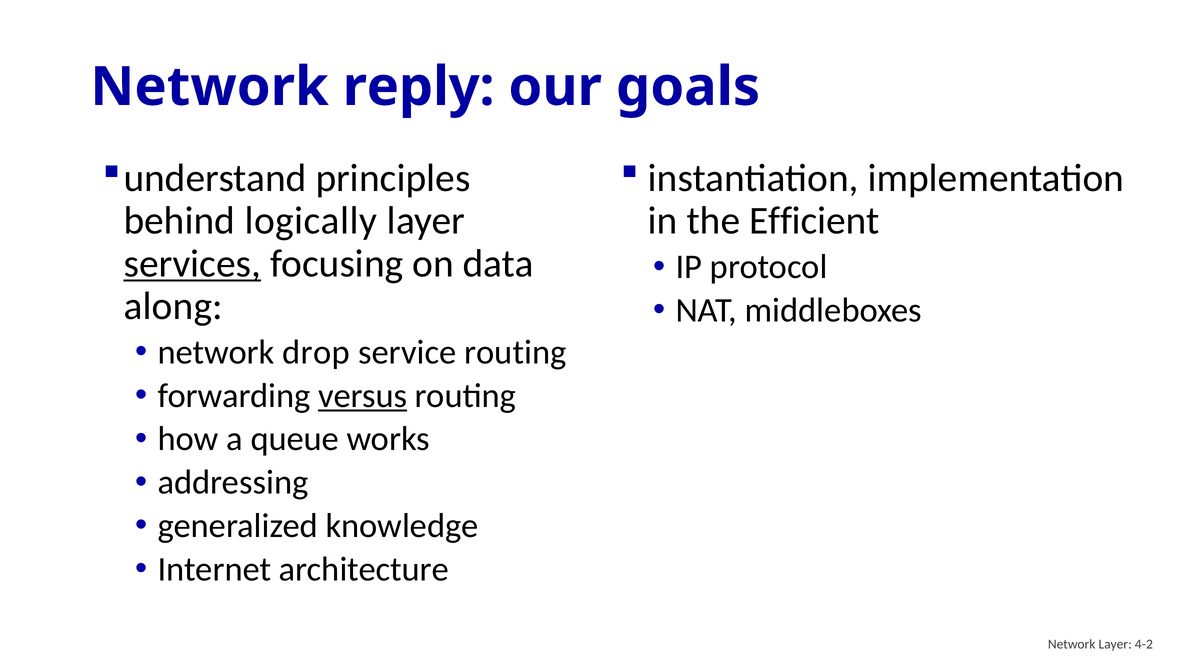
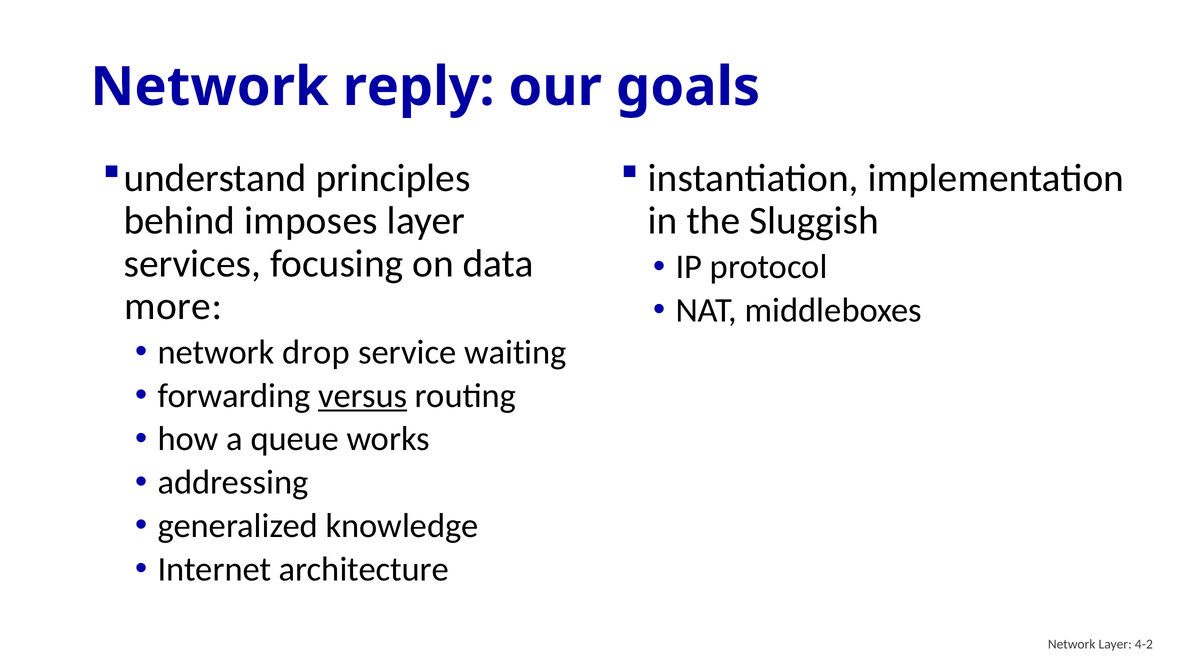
logically: logically -> imposes
Efficient: Efficient -> Sluggish
services underline: present -> none
along: along -> more
service routing: routing -> waiting
